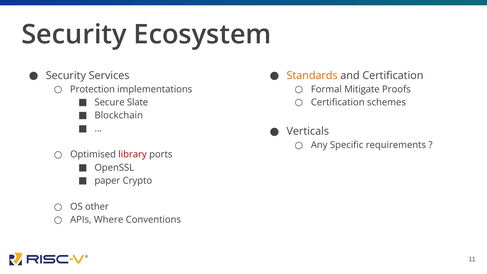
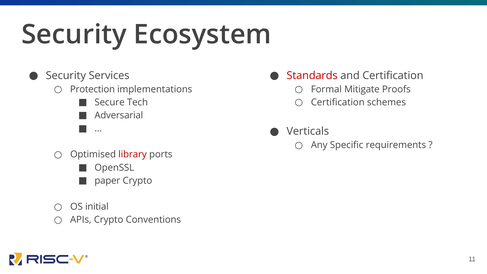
Standards colour: orange -> red
Slate: Slate -> Tech
Blockchain: Blockchain -> Adversarial
other: other -> initial
APIs Where: Where -> Crypto
